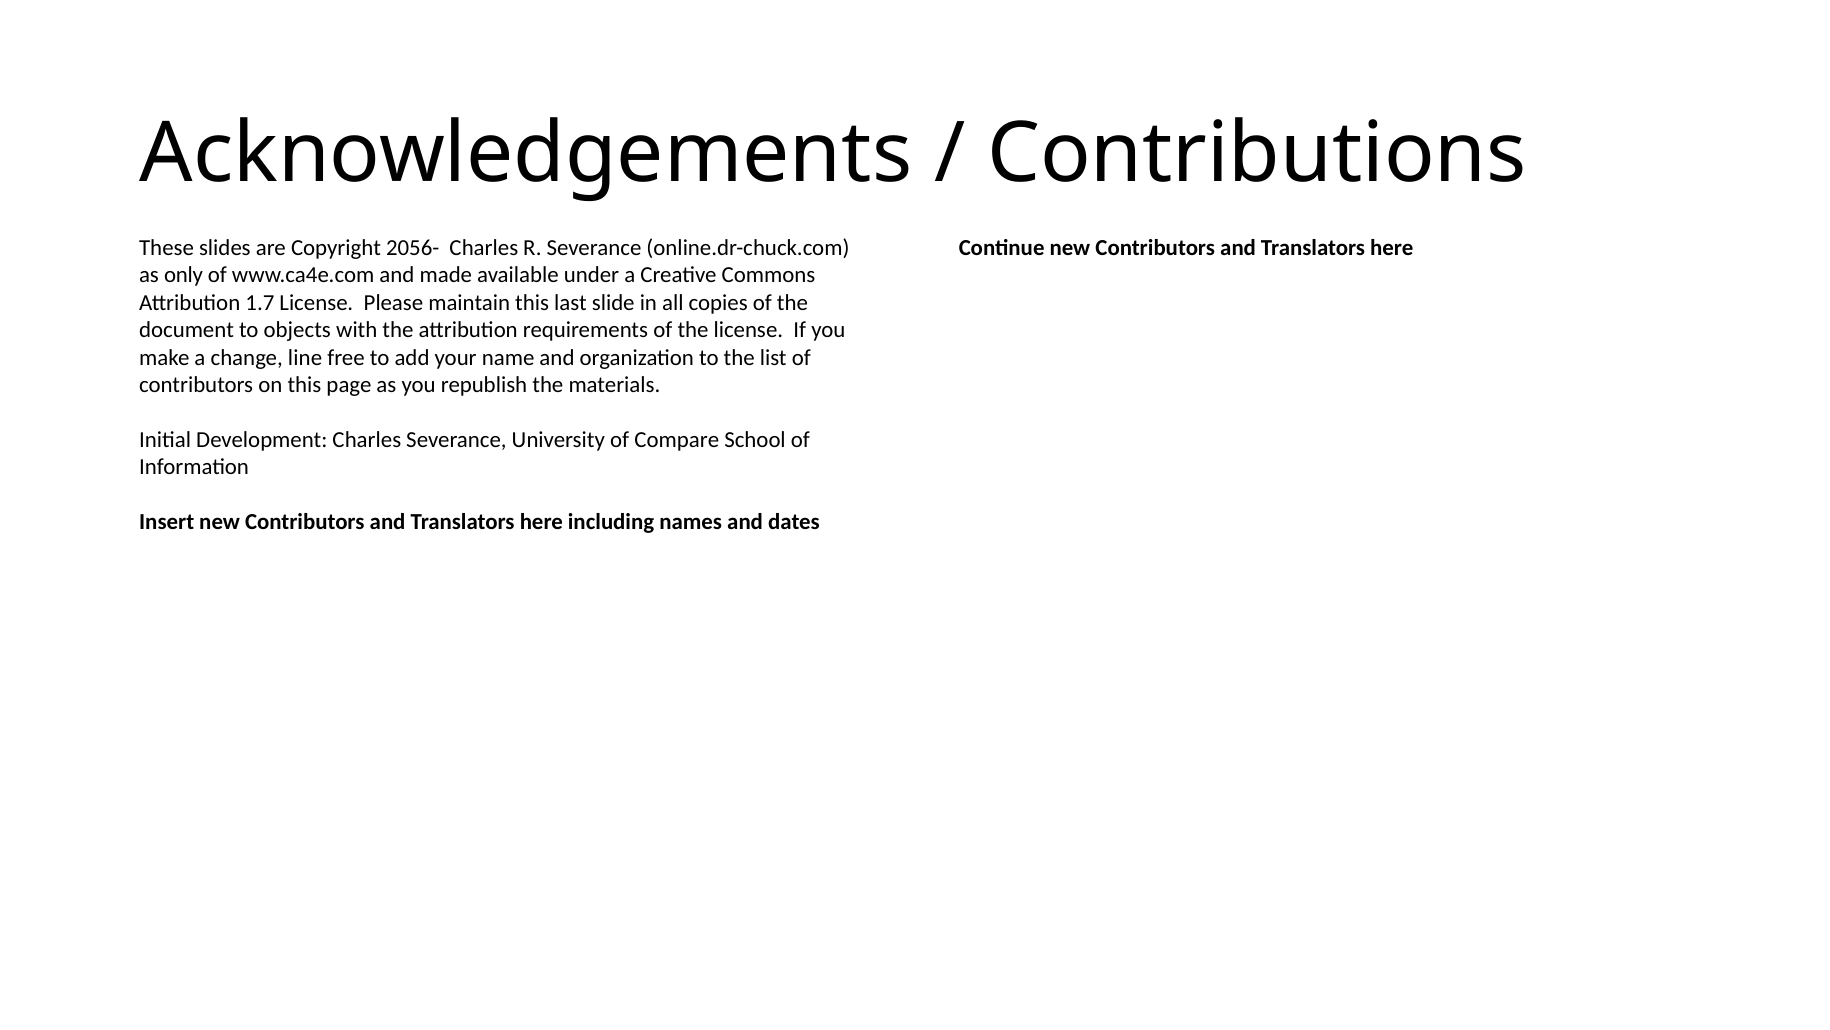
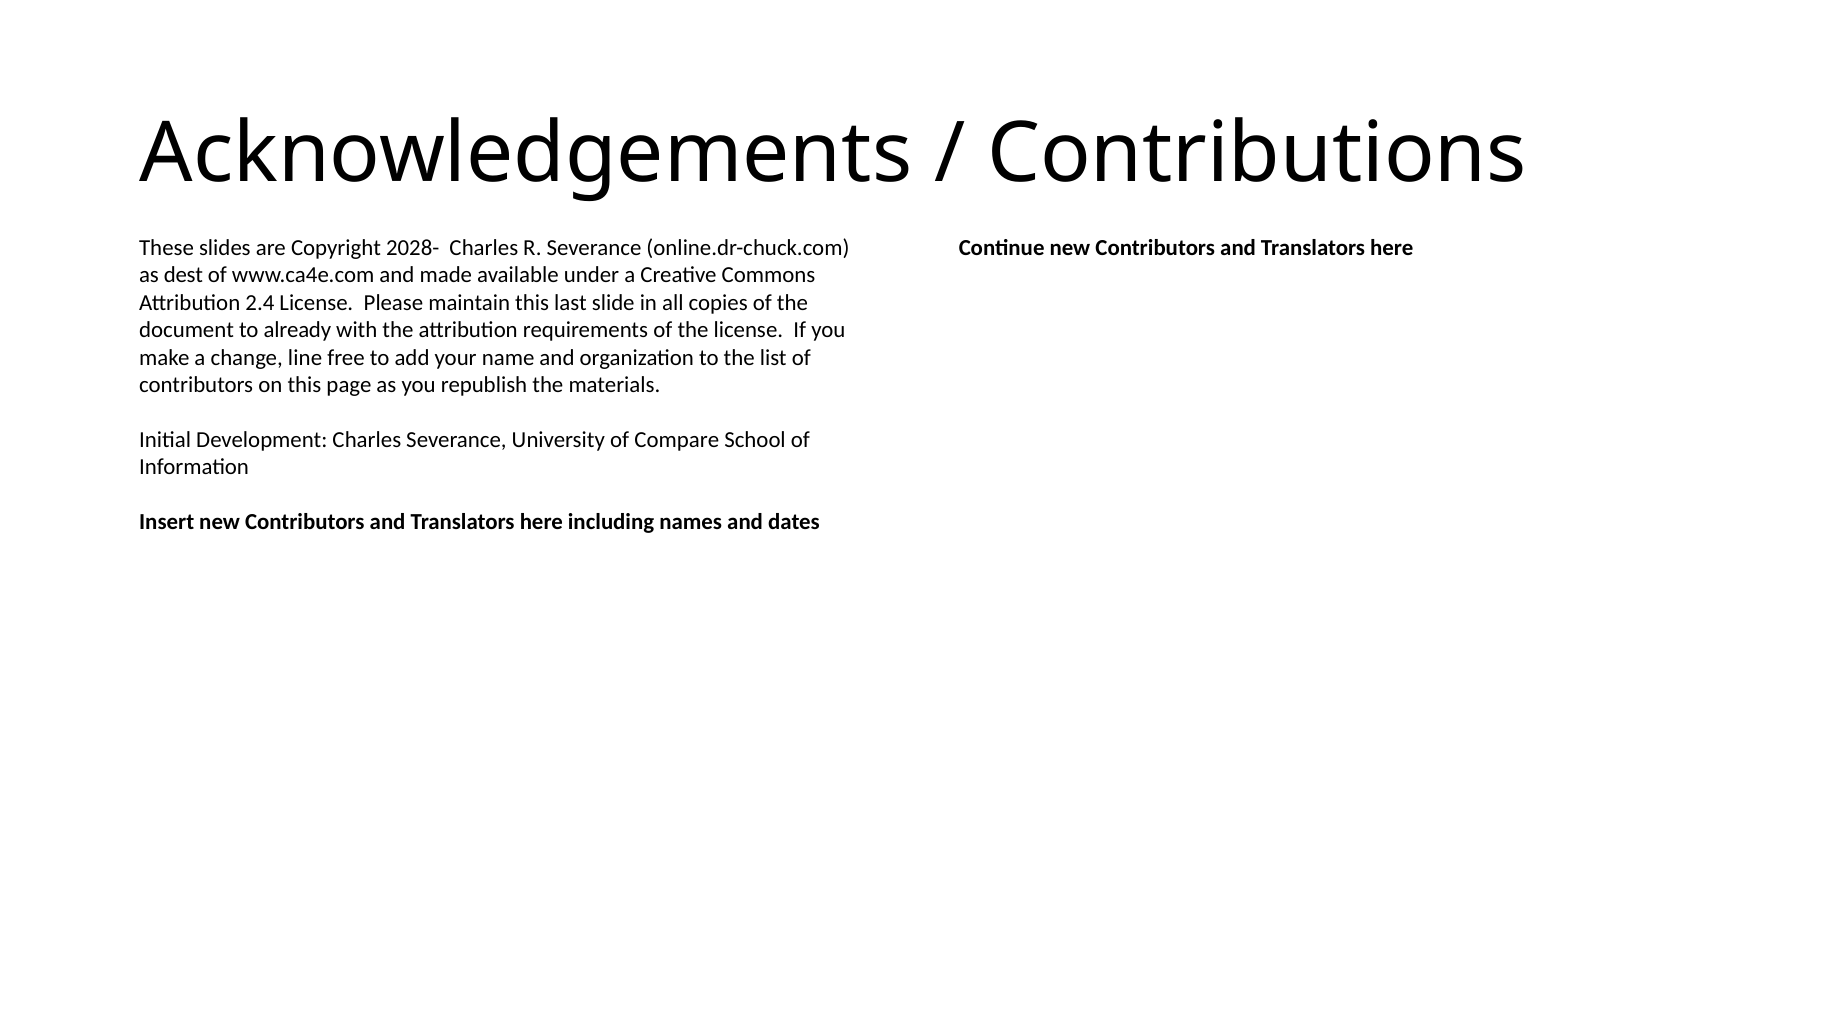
2056-: 2056- -> 2028-
only: only -> dest
1.7: 1.7 -> 2.4
objects: objects -> already
